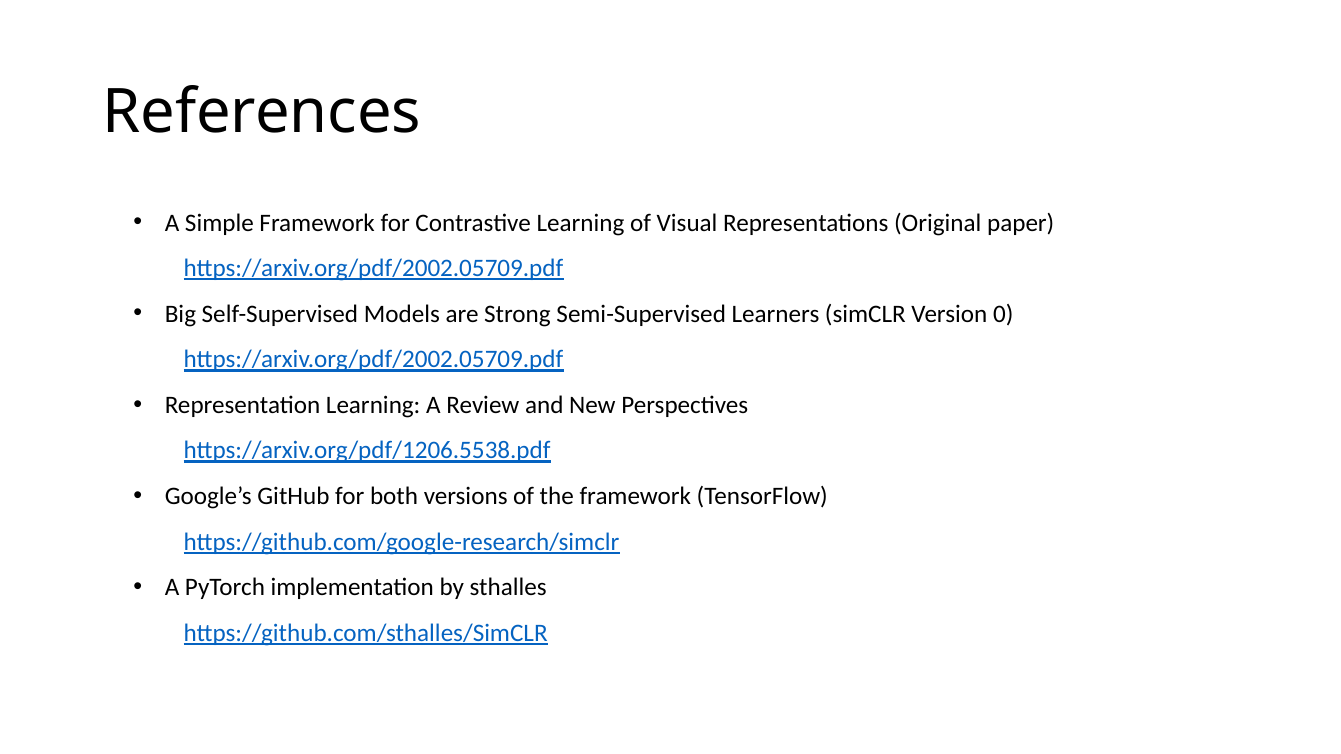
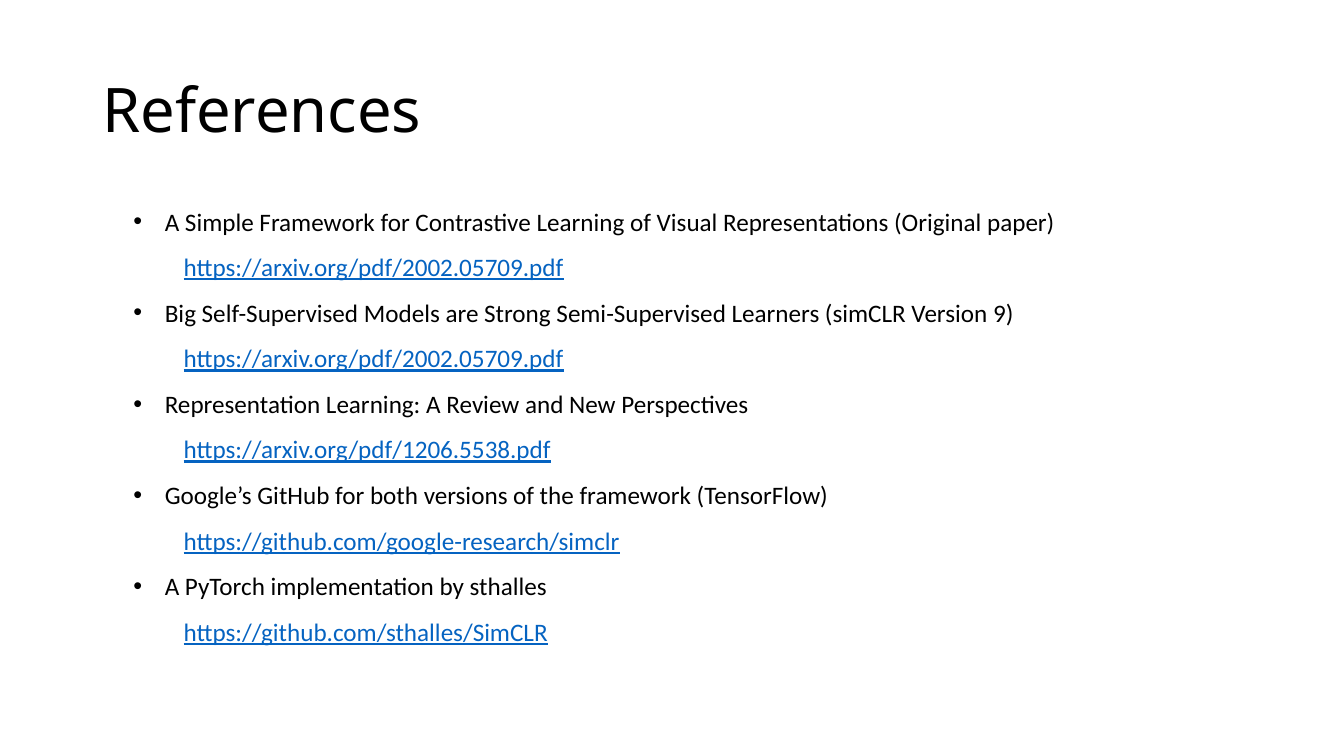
0: 0 -> 9
